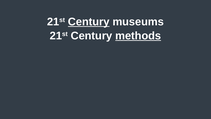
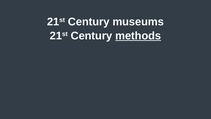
Century at (89, 22) underline: present -> none
